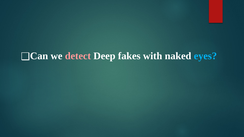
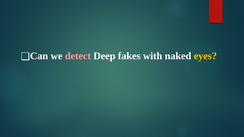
eyes colour: light blue -> yellow
